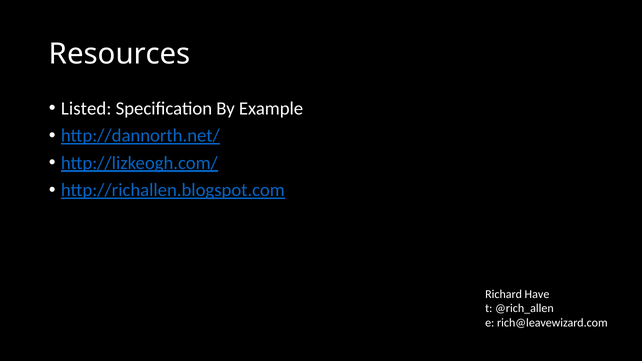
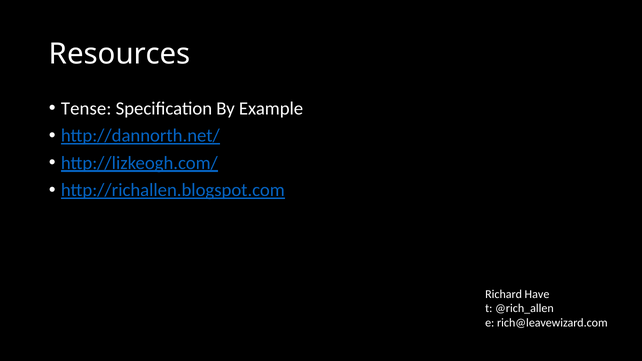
Listed: Listed -> Tense
